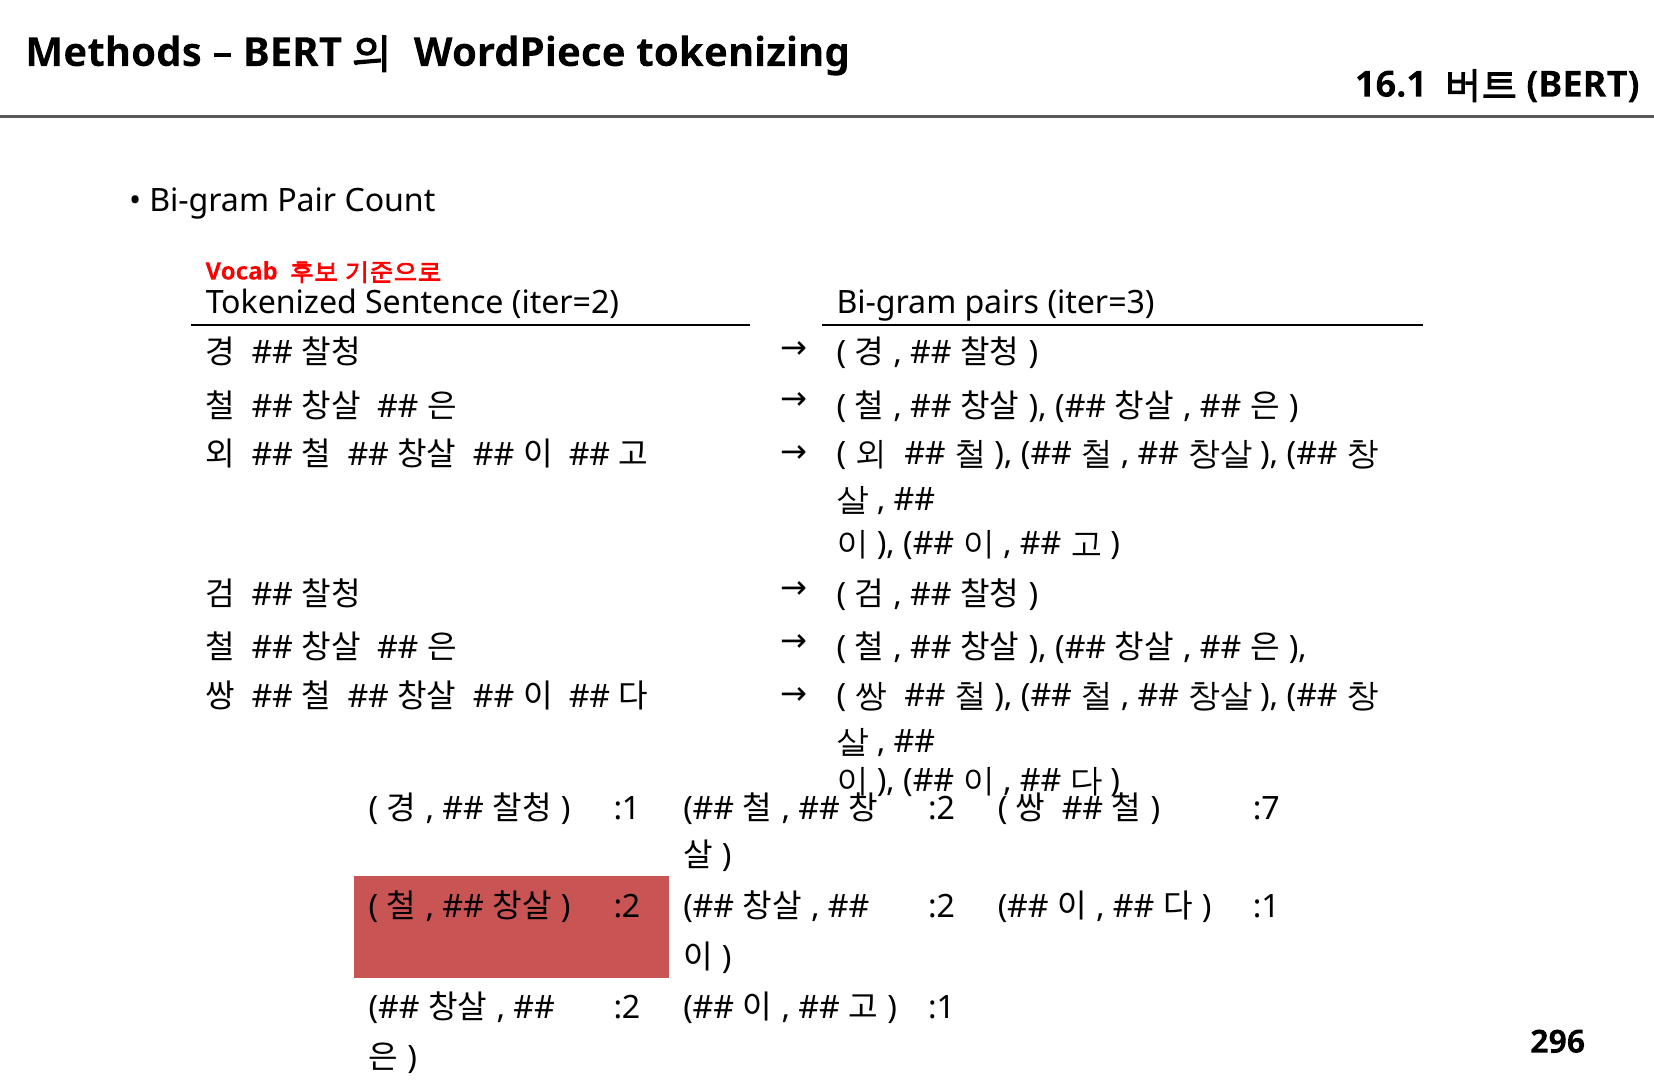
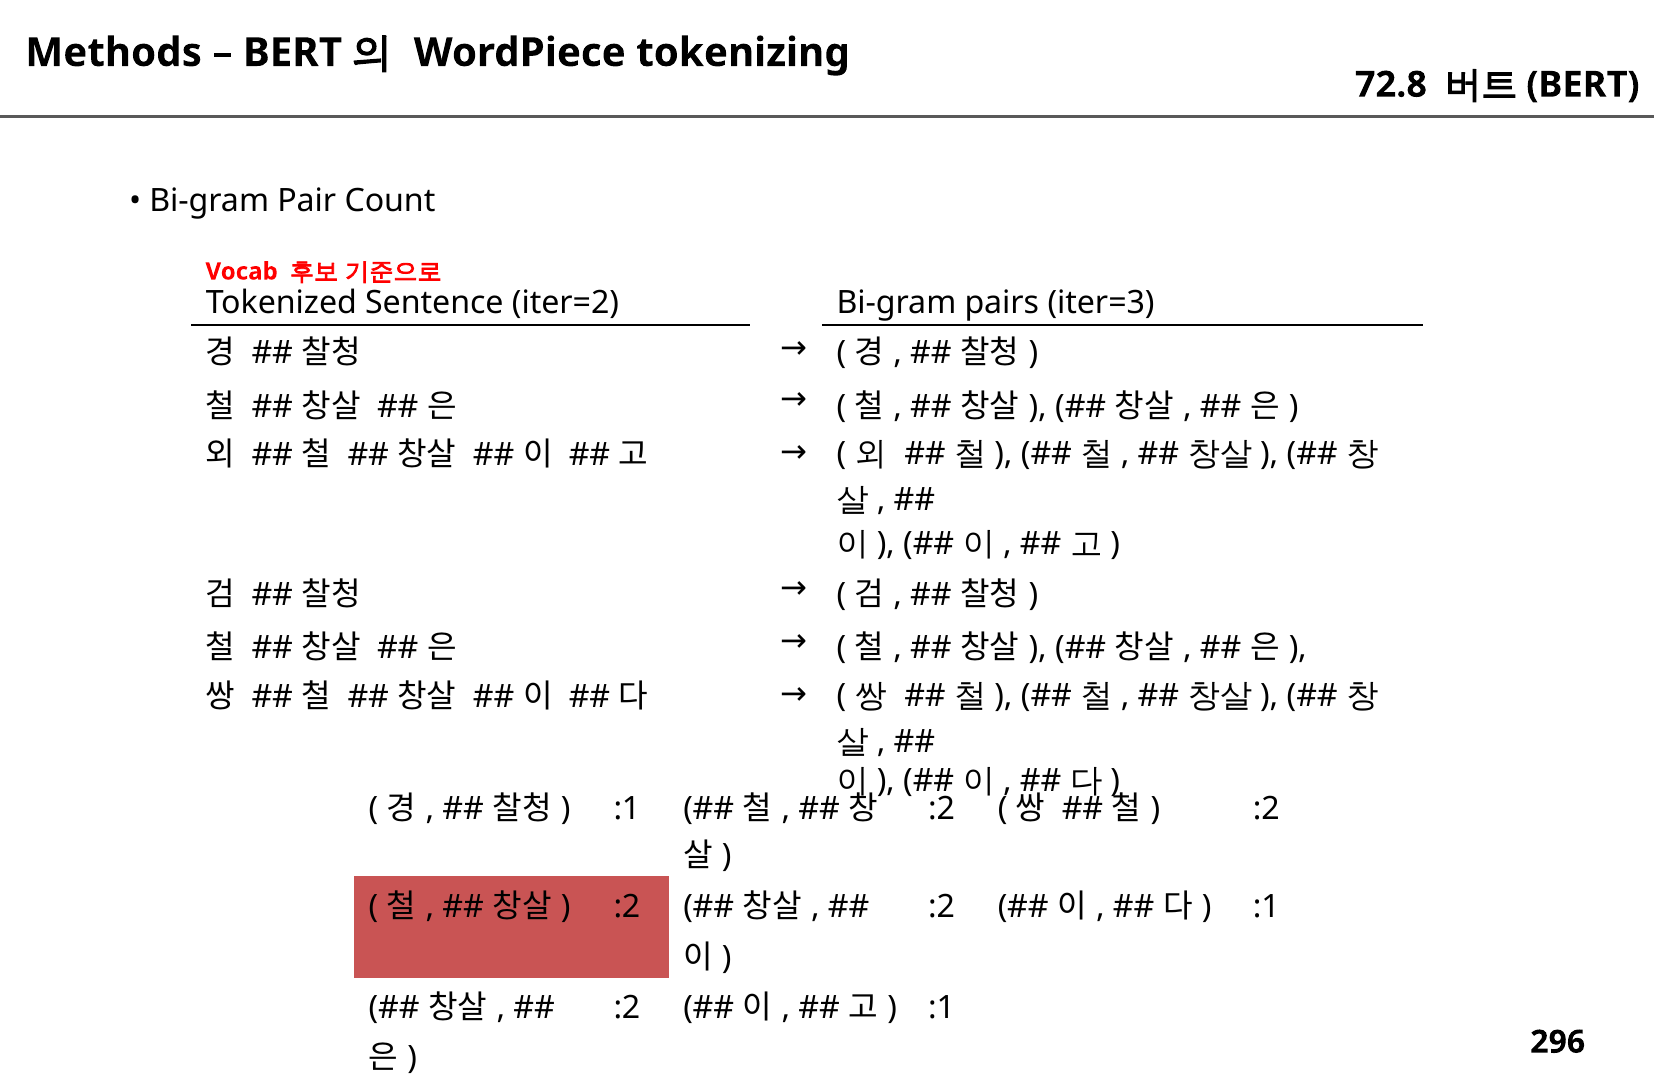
16.1: 16.1 -> 72.8
:7 at (1266, 809): :7 -> :2
